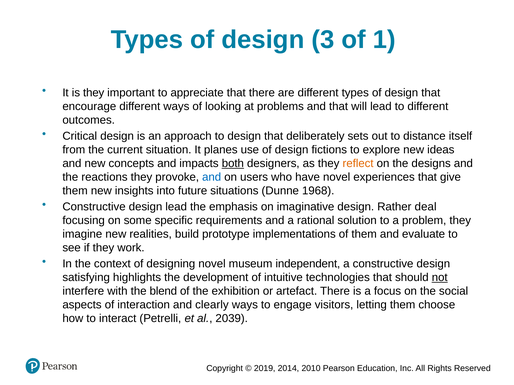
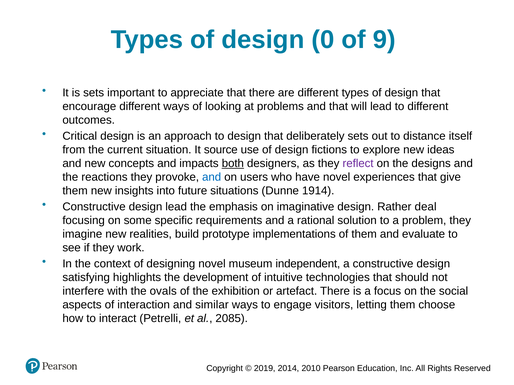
3: 3 -> 0
1: 1 -> 9
is they: they -> sets
planes: planes -> source
reflect colour: orange -> purple
1968: 1968 -> 1914
not underline: present -> none
blend: blend -> ovals
clearly: clearly -> similar
2039: 2039 -> 2085
